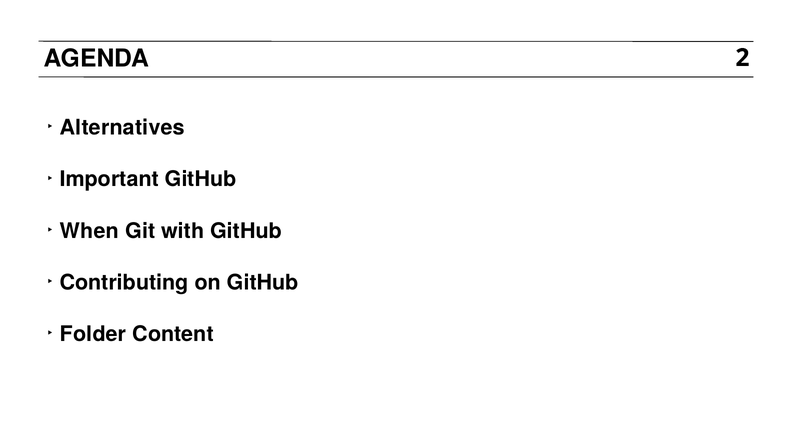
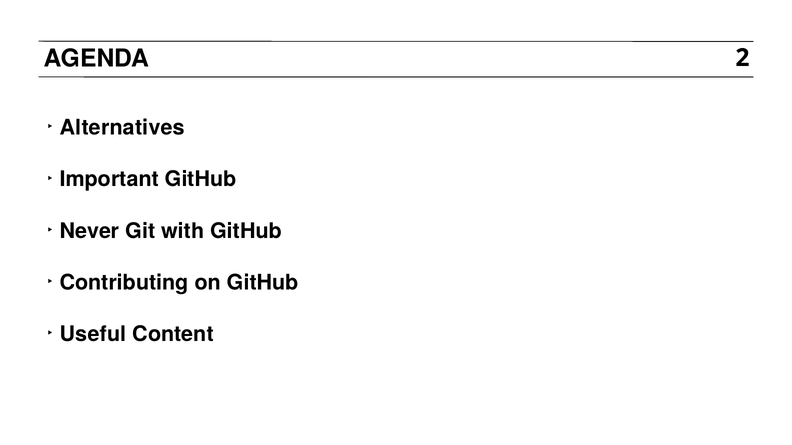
When: When -> Never
Folder: Folder -> Useful
